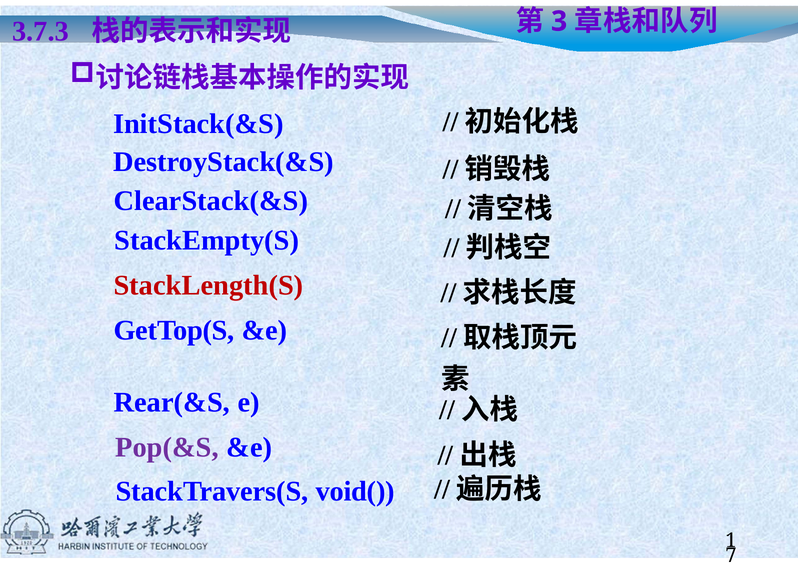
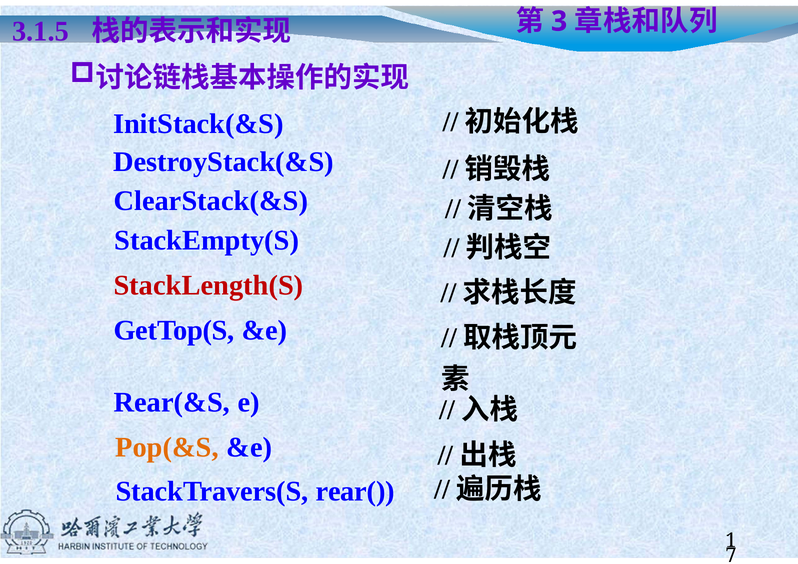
3.7.3: 3.7.3 -> 3.1.5
Pop(&S colour: purple -> orange
void(: void( -> rear(
